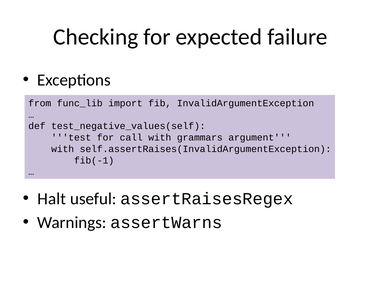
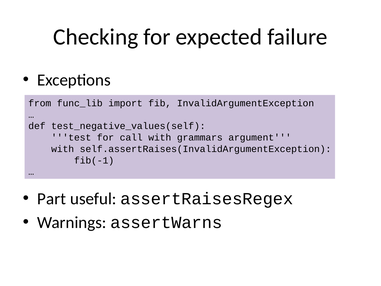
Halt: Halt -> Part
